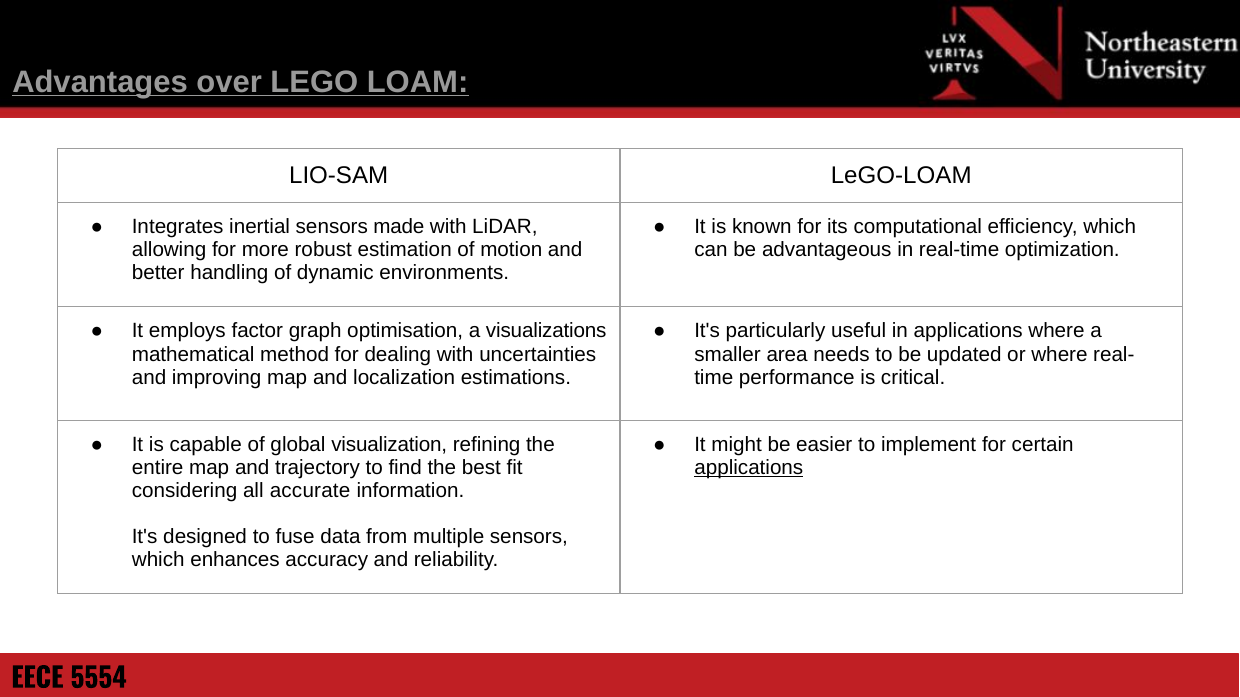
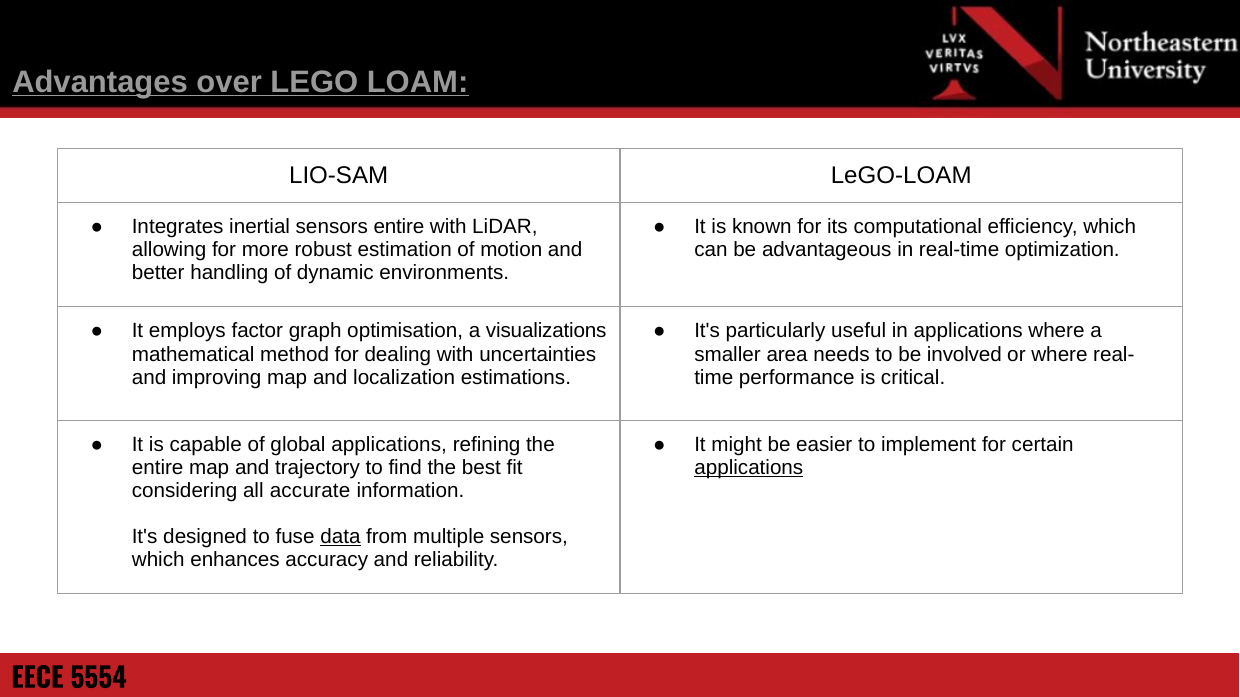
sensors made: made -> entire
updated: updated -> involved
global visualization: visualization -> applications
data underline: none -> present
